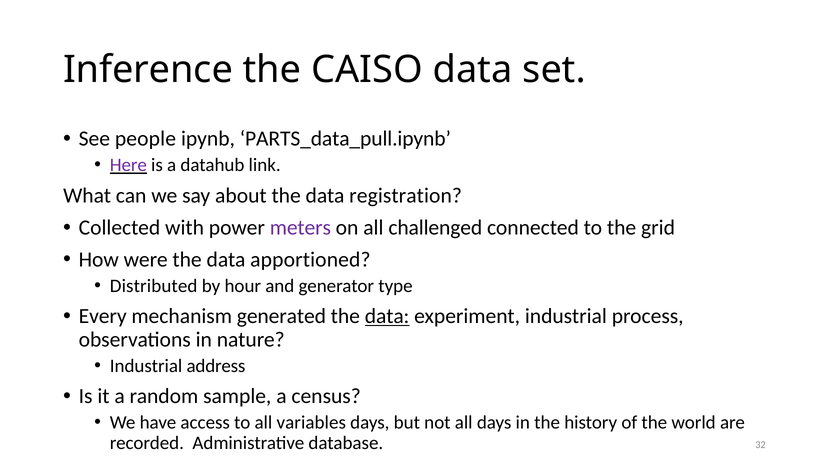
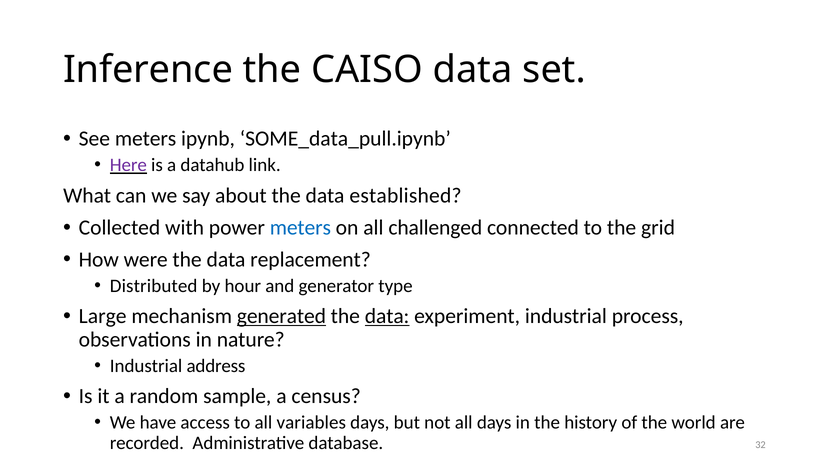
See people: people -> meters
PARTS_data_pull.ipynb: PARTS_data_pull.ipynb -> SOME_data_pull.ipynb
registration: registration -> established
meters at (300, 228) colour: purple -> blue
apportioned: apportioned -> replacement
Every: Every -> Large
generated underline: none -> present
